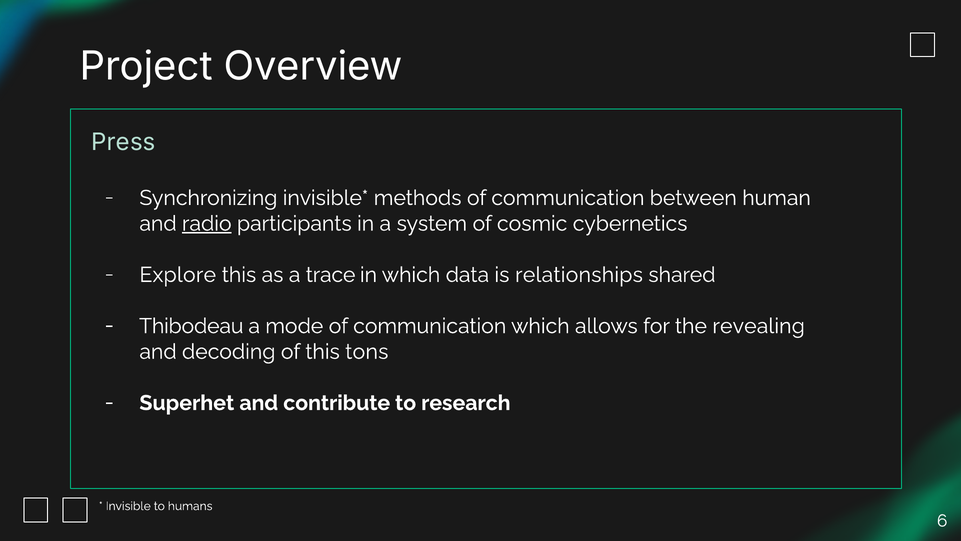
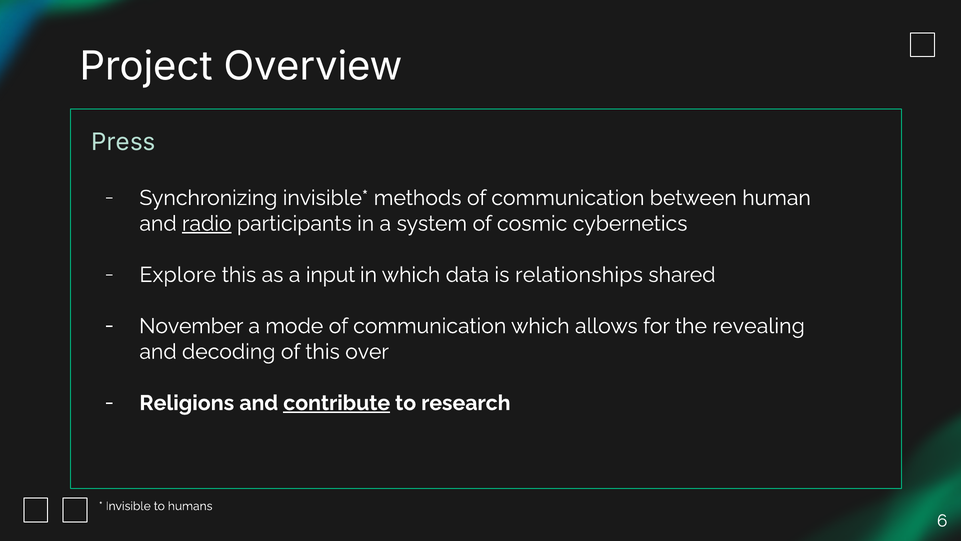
trace: trace -> input
Thibodeau: Thibodeau -> November
tons: tons -> over
Superhet: Superhet -> Religions
contribute underline: none -> present
